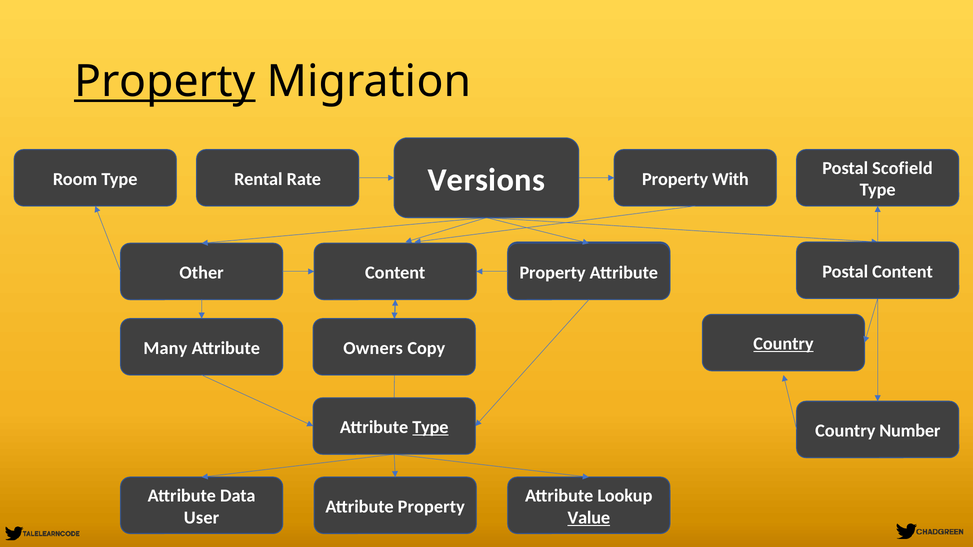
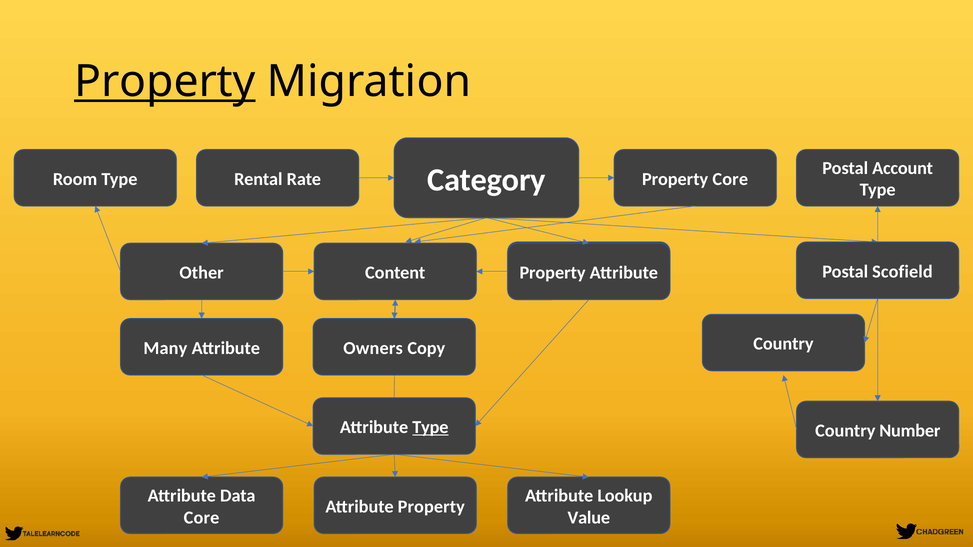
Scofield: Scofield -> Account
Versions: Versions -> Category
Property With: With -> Core
Postal Content: Content -> Scofield
Country at (783, 344) underline: present -> none
User at (202, 518): User -> Core
Value underline: present -> none
